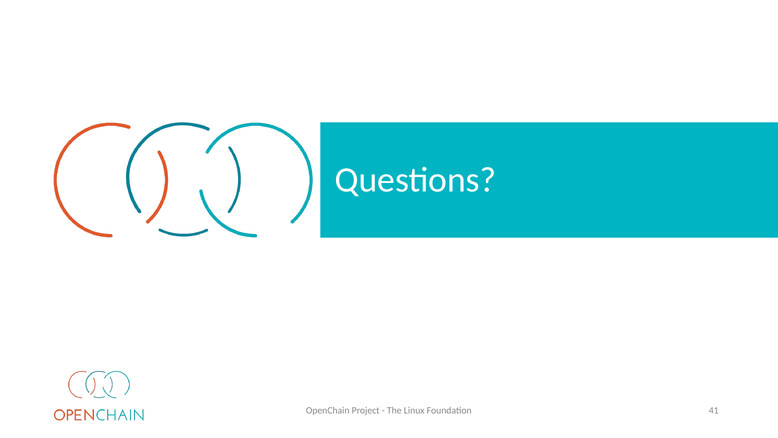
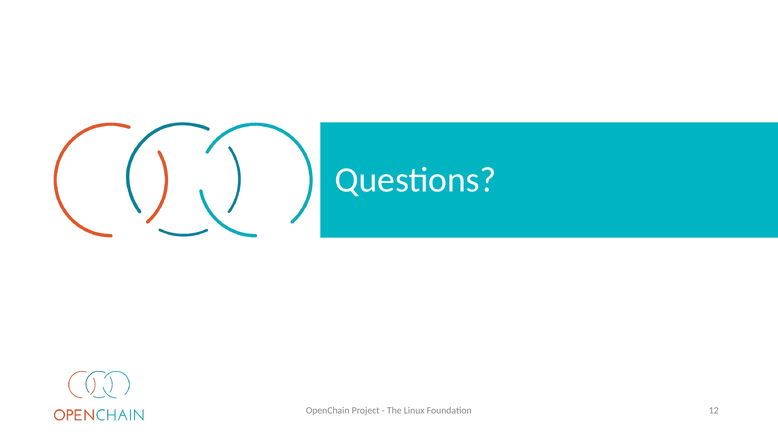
41: 41 -> 12
